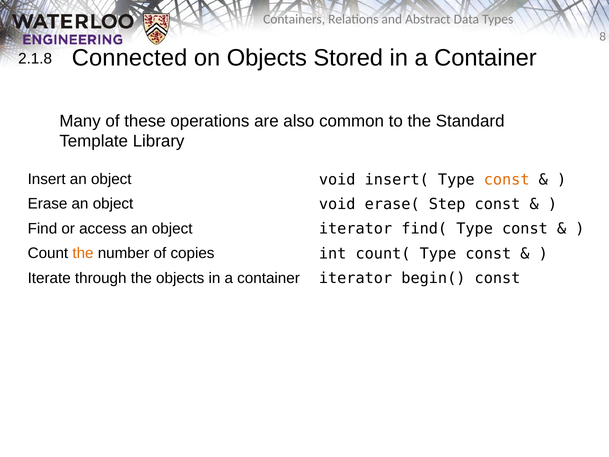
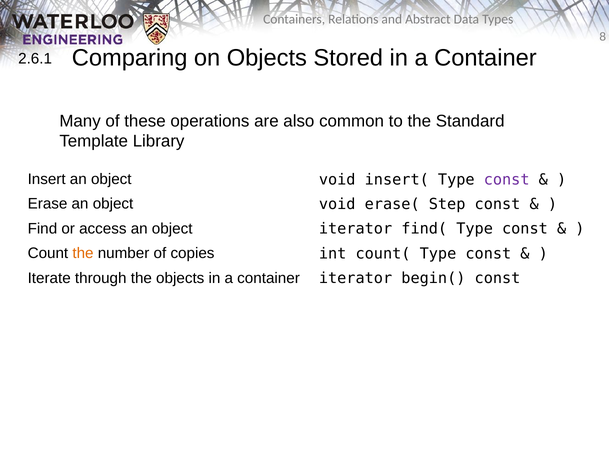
Connected: Connected -> Comparing
2.1.8: 2.1.8 -> 2.6.1
const at (507, 179) colour: orange -> purple
